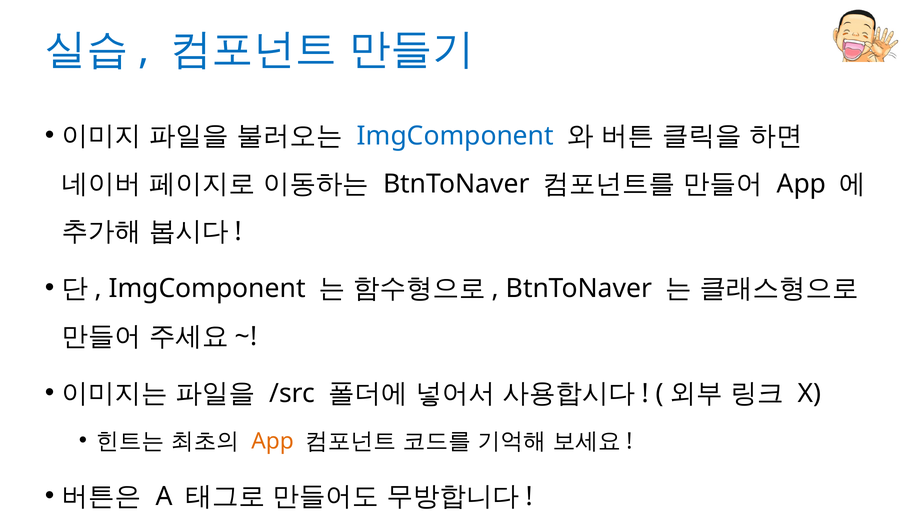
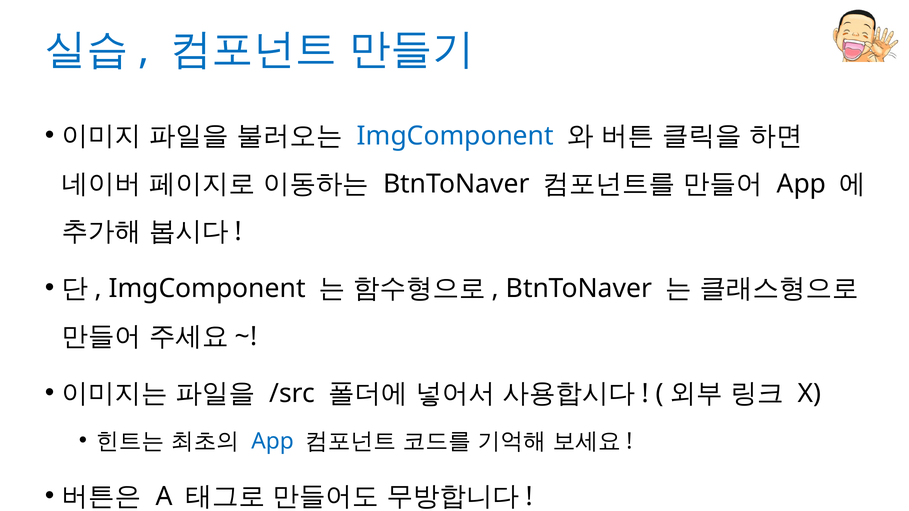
App at (273, 441) colour: orange -> blue
